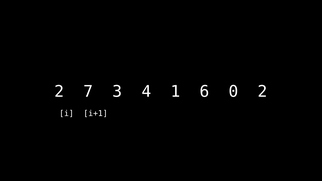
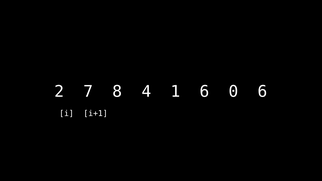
3: 3 -> 8
0 2: 2 -> 6
